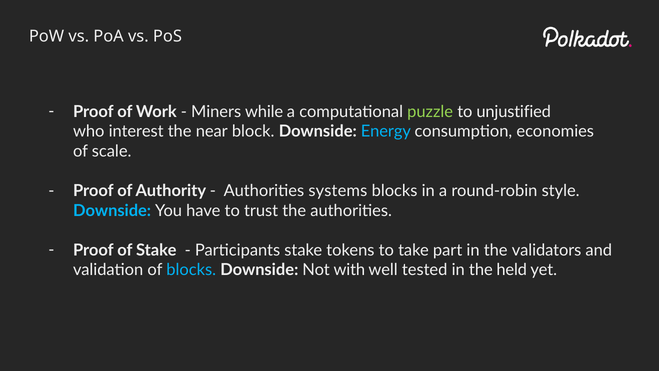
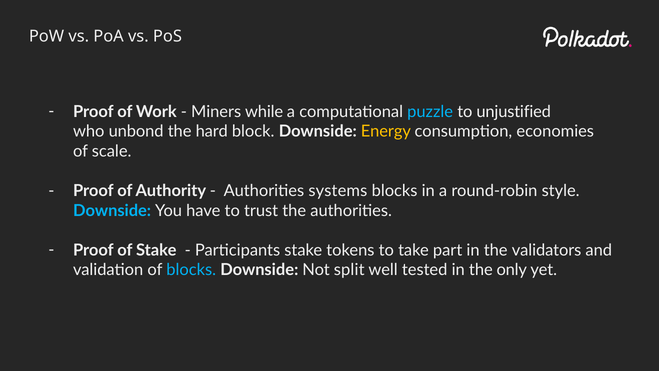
puzzle colour: light green -> light blue
interest: interest -> unbond
near: near -> hard
Energy colour: light blue -> yellow
with: with -> split
held: held -> only
